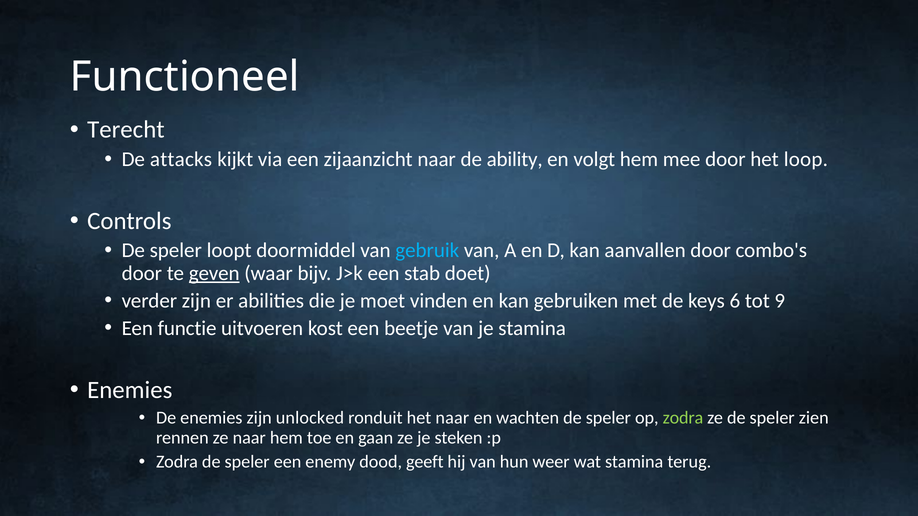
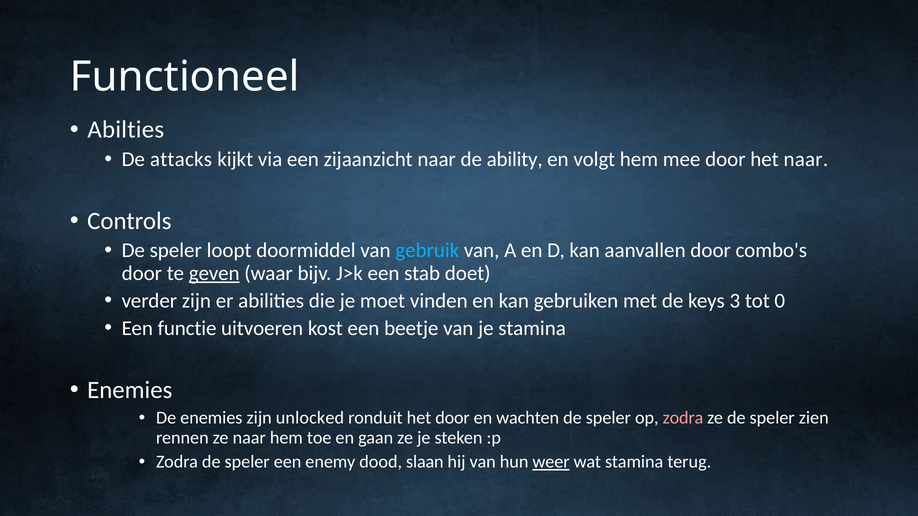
Terecht: Terecht -> Abilties
het loop: loop -> naar
6: 6 -> 3
9: 9 -> 0
het naar: naar -> door
zodra at (683, 418) colour: light green -> pink
geeft: geeft -> slaan
weer underline: none -> present
